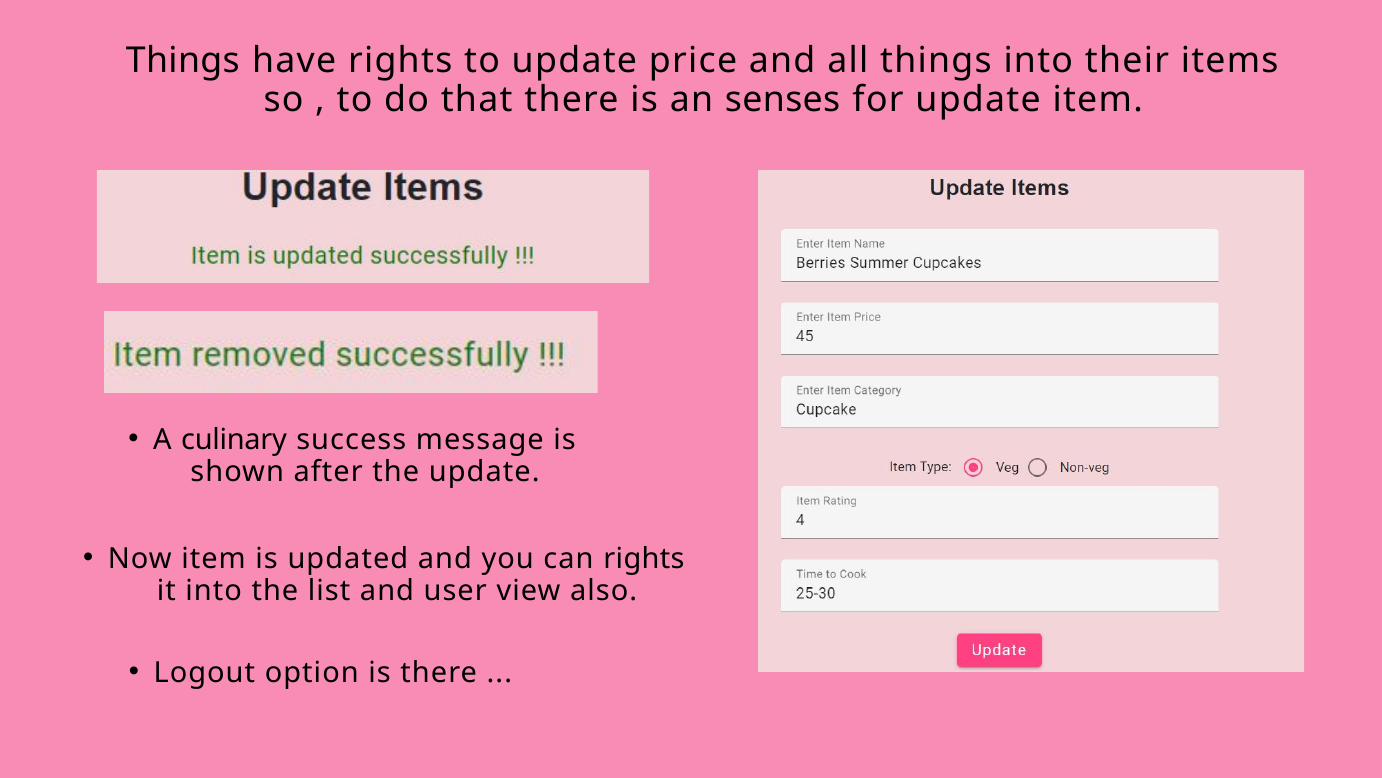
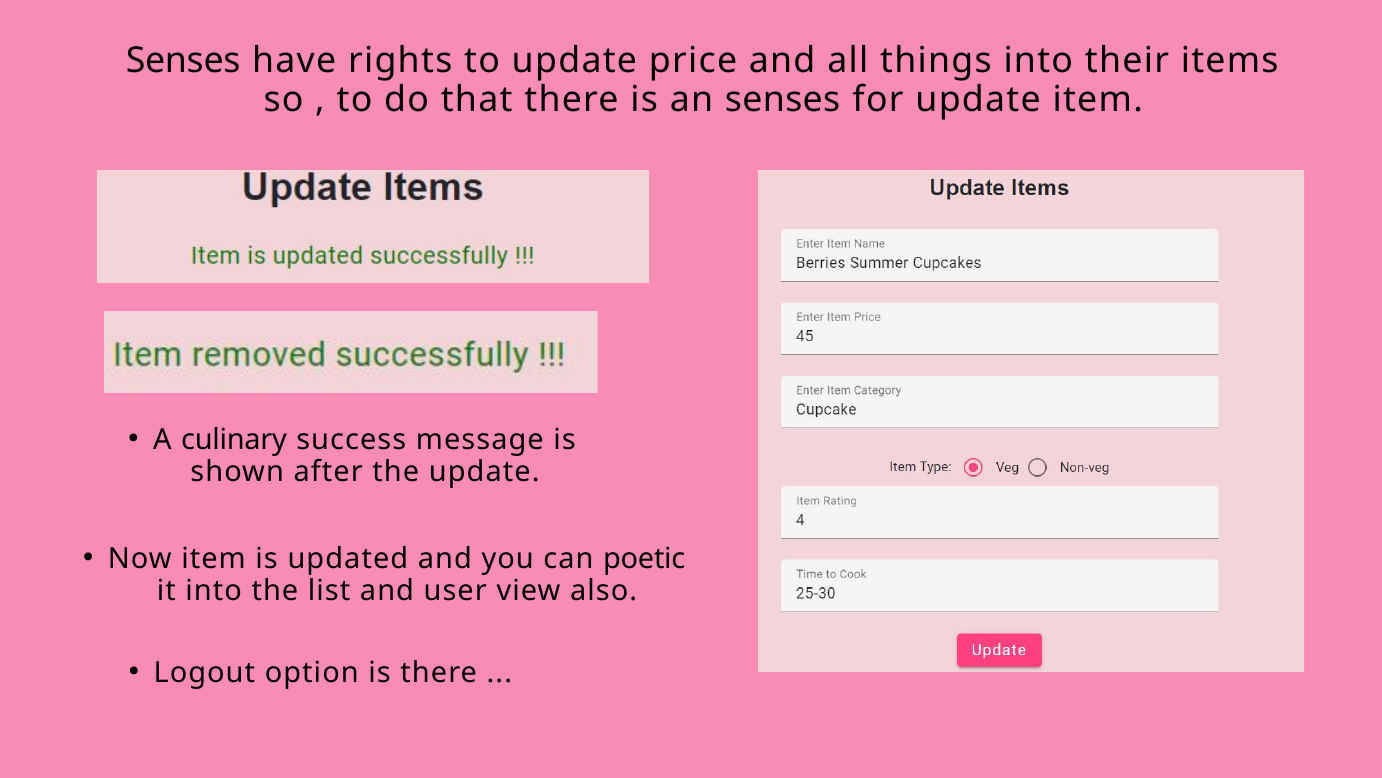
Things at (183, 60): Things -> Senses
can rights: rights -> poetic
